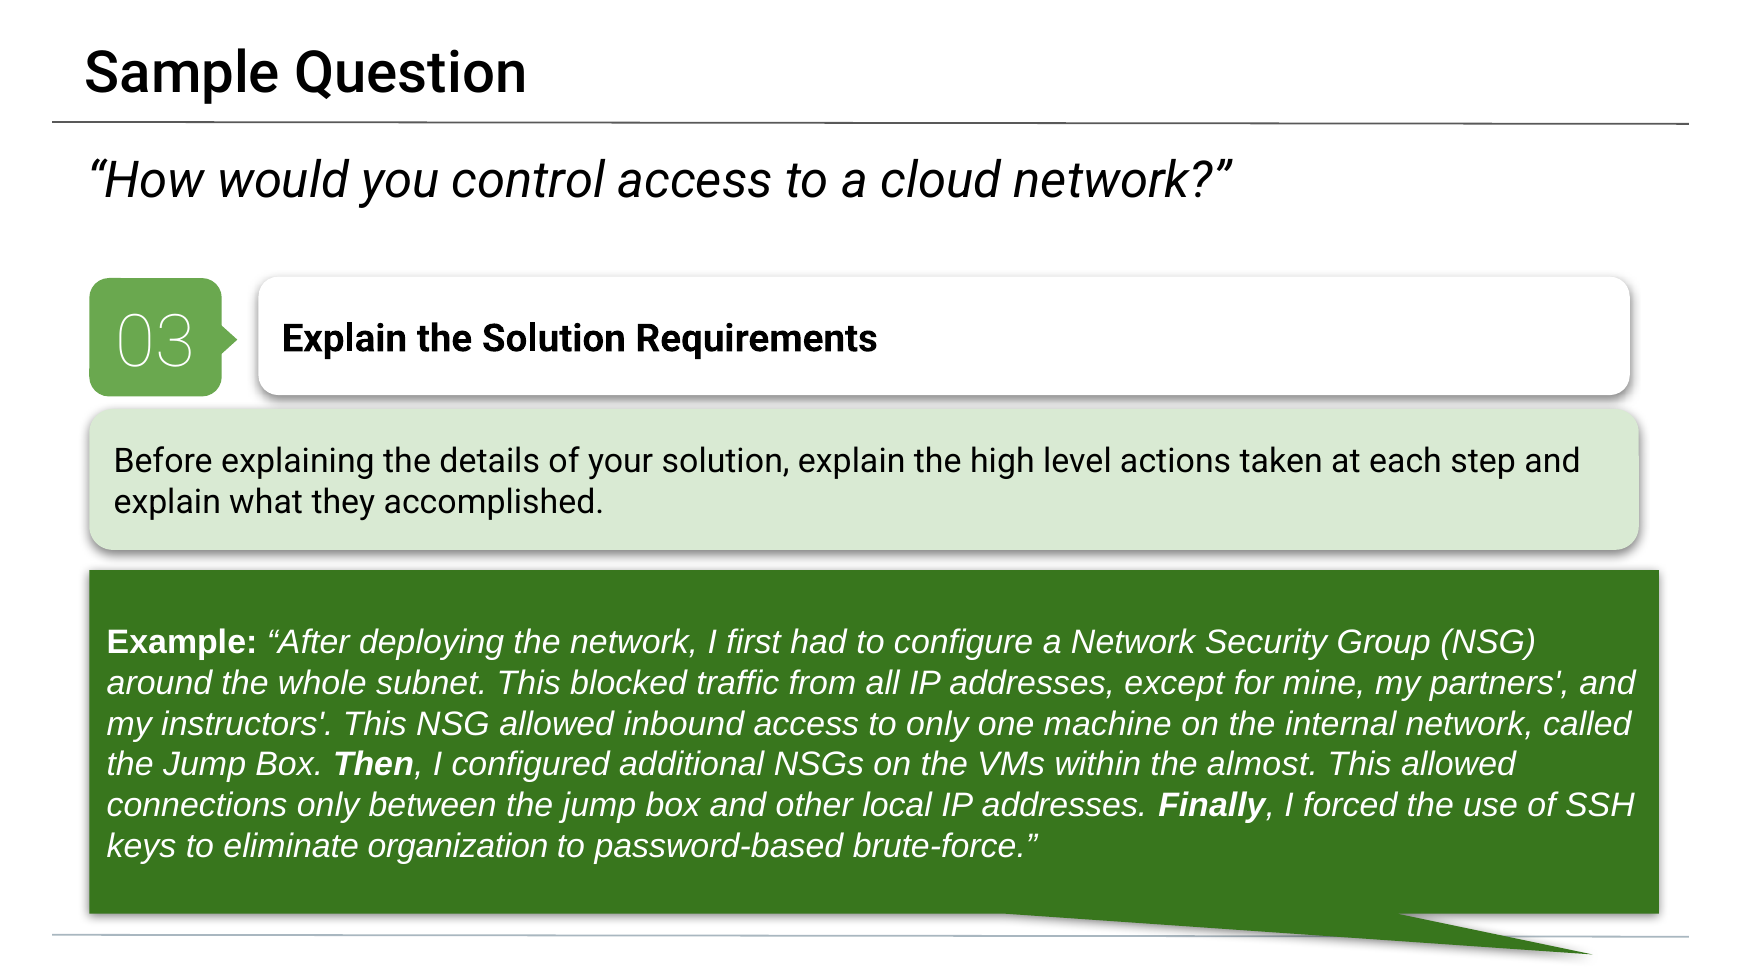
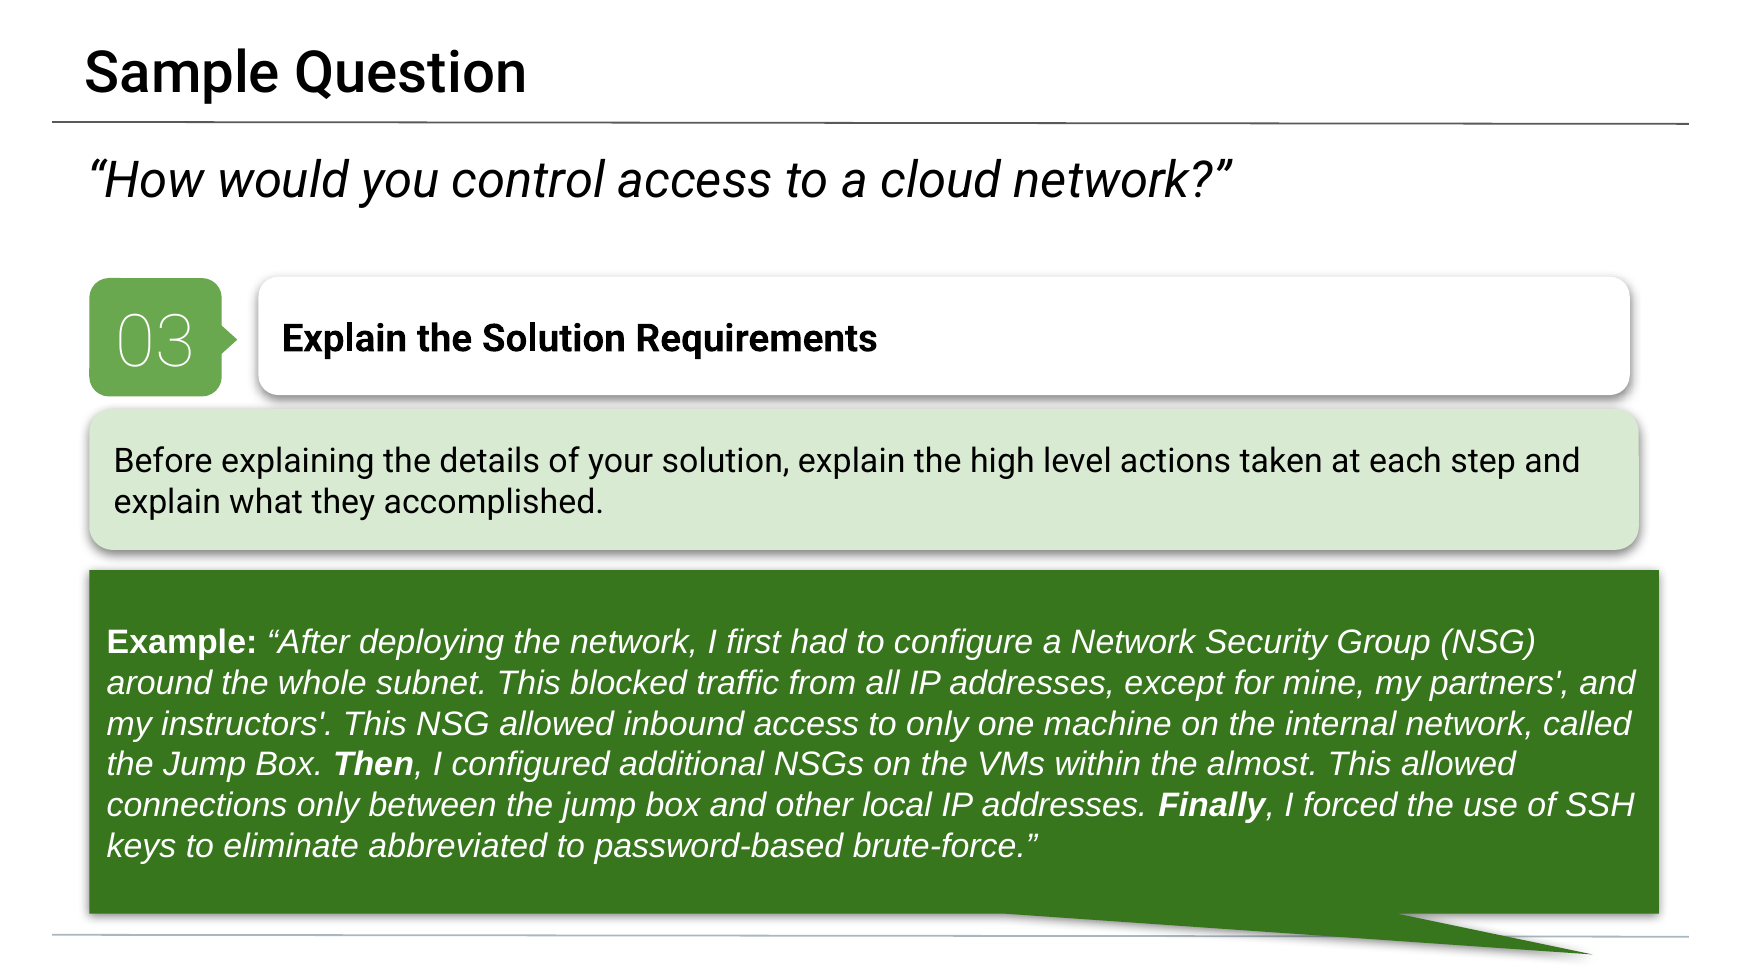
organization: organization -> abbreviated
